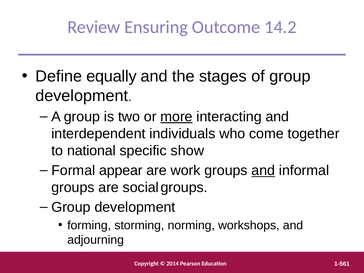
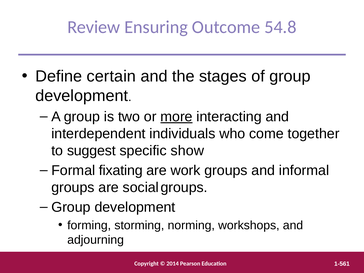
14.2: 14.2 -> 54.8
equally: equally -> certain
national: national -> suggest
appear: appear -> fixating
and at (263, 170) underline: present -> none
